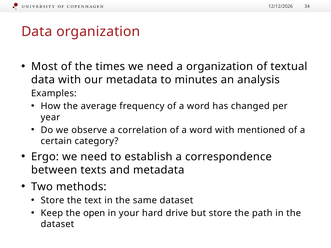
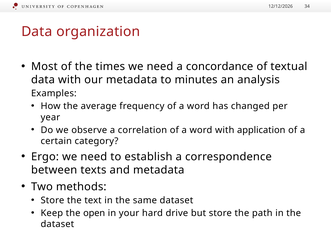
a organization: organization -> concordance
mentioned: mentioned -> application
